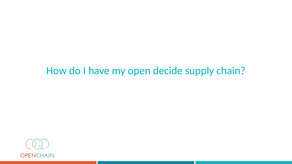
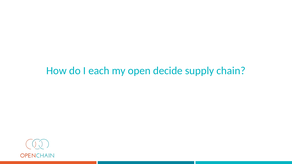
have: have -> each
